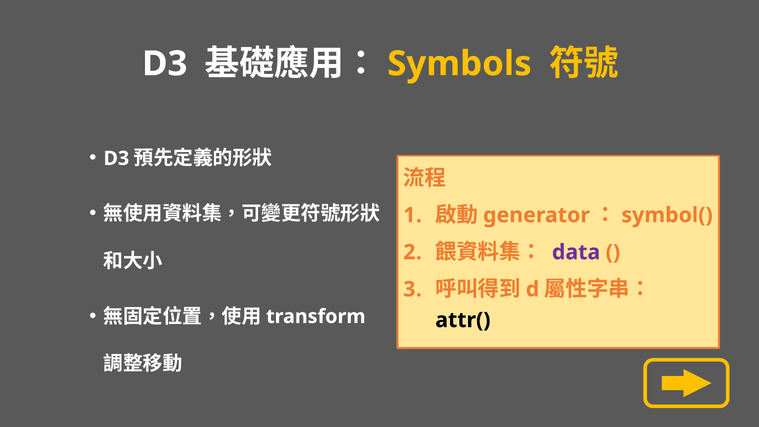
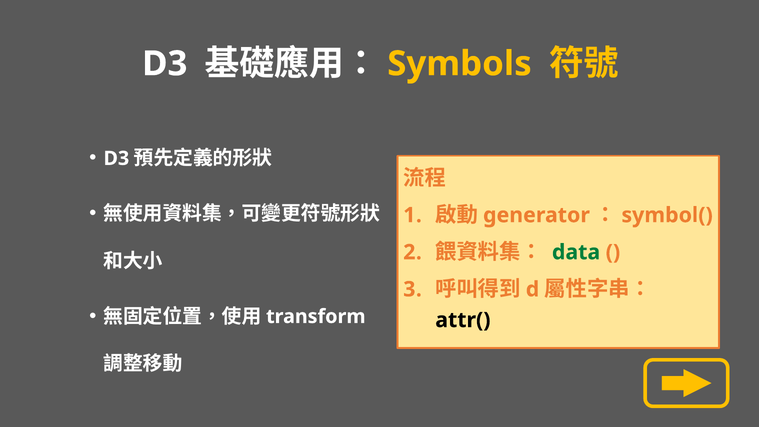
data colour: purple -> green
